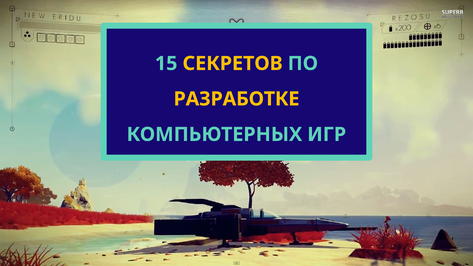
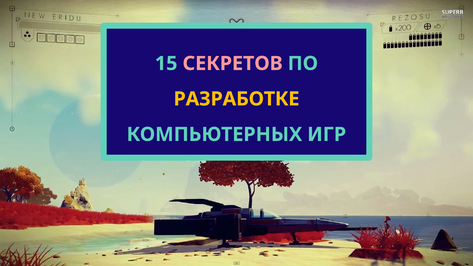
СЕКРЕТОВ colour: yellow -> pink
